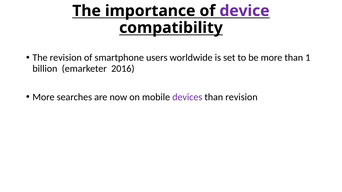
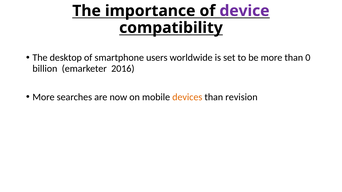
The revision: revision -> desktop
1: 1 -> 0
devices colour: purple -> orange
